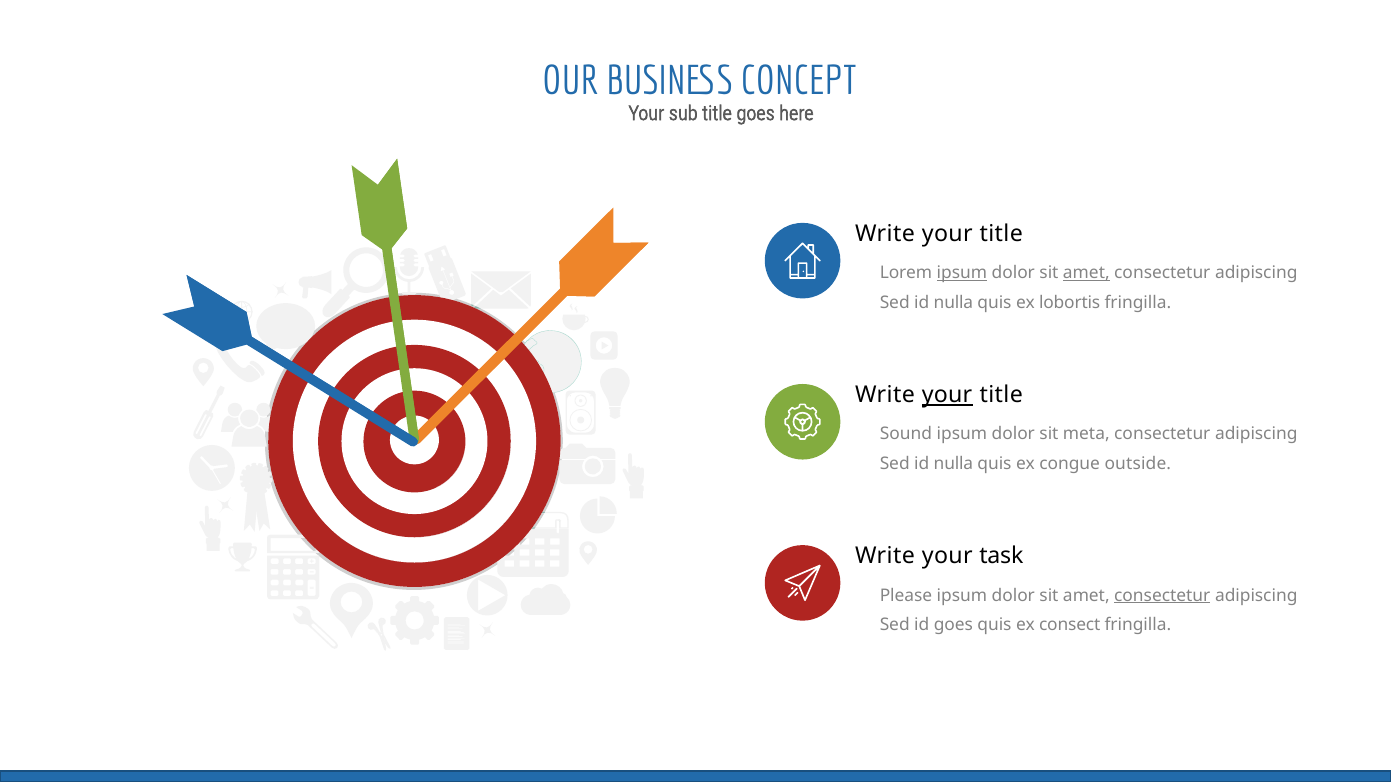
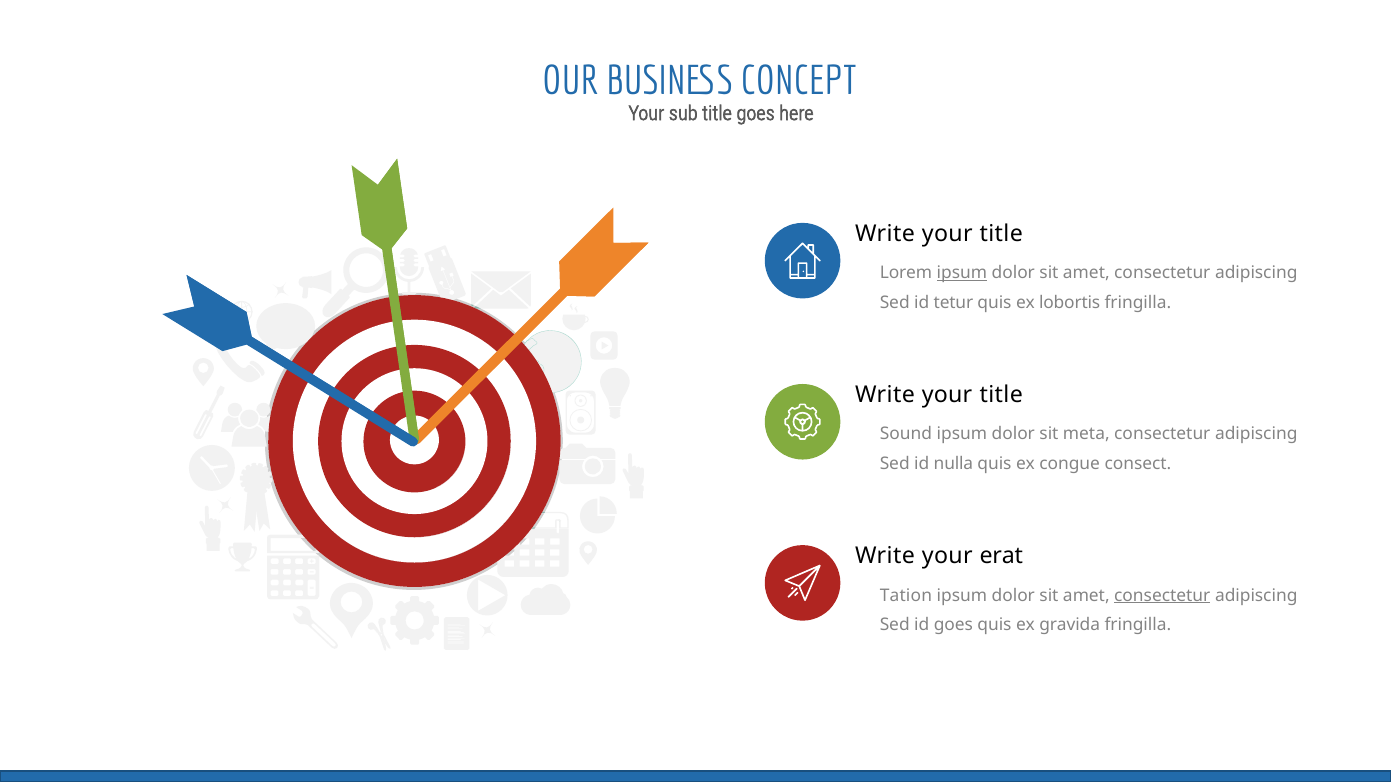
amet at (1086, 273) underline: present -> none
nulla at (953, 302): nulla -> tetur
your at (947, 395) underline: present -> none
outside: outside -> consect
task: task -> erat
Please: Please -> Tation
consect: consect -> gravida
